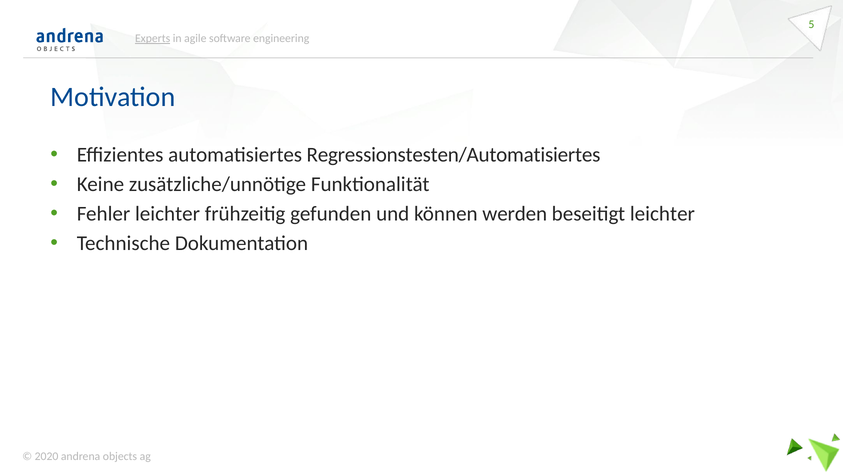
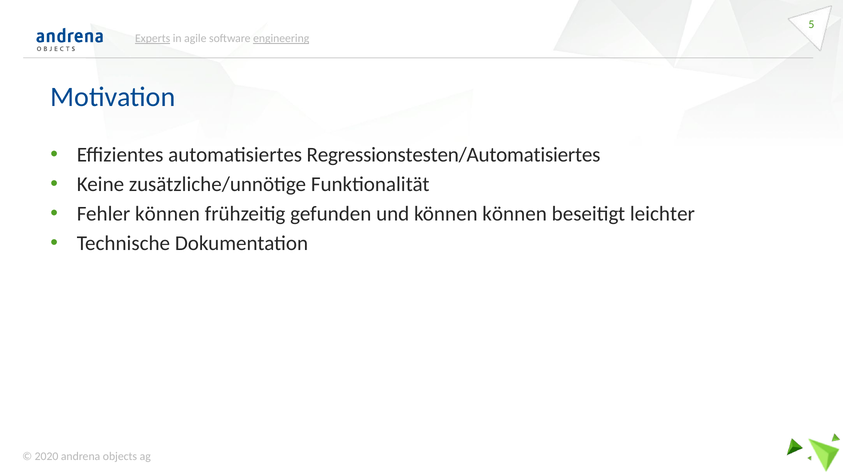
engineering underline: none -> present
Fehler leichter: leichter -> können
können werden: werden -> können
